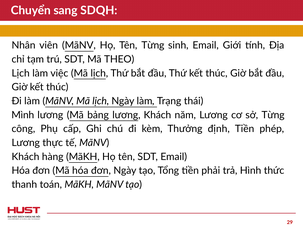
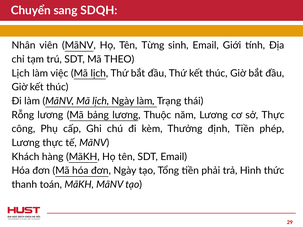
Mình: Mình -> Rỗng
lương Khách: Khách -> Thuộc
sở Từng: Từng -> Thực
